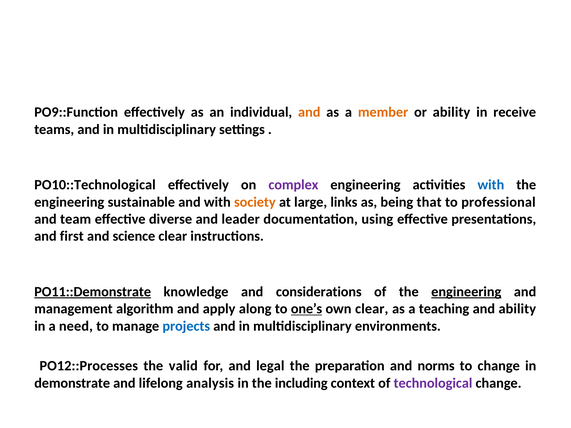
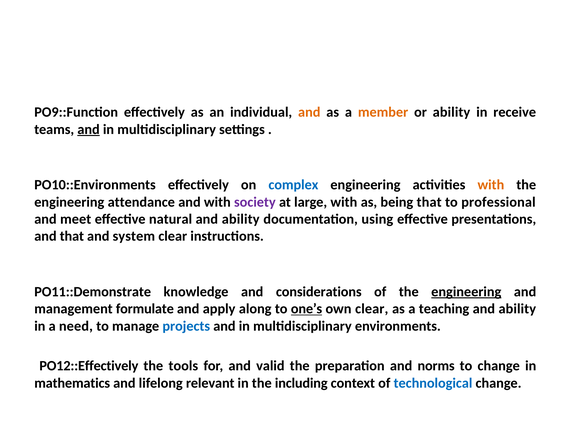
and at (89, 129) underline: none -> present
PO10::Technological: PO10::Technological -> PO10::Environments
complex colour: purple -> blue
with at (491, 185) colour: blue -> orange
sustainable: sustainable -> attendance
society colour: orange -> purple
large links: links -> with
team: team -> meet
diverse: diverse -> natural
leader at (241, 219): leader -> ability
and first: first -> that
science: science -> system
PO11::Demonstrate underline: present -> none
algorithm: algorithm -> formulate
PO12::Processes: PO12::Processes -> PO12::Effectively
valid: valid -> tools
legal: legal -> valid
demonstrate: demonstrate -> mathematics
analysis: analysis -> relevant
technological colour: purple -> blue
